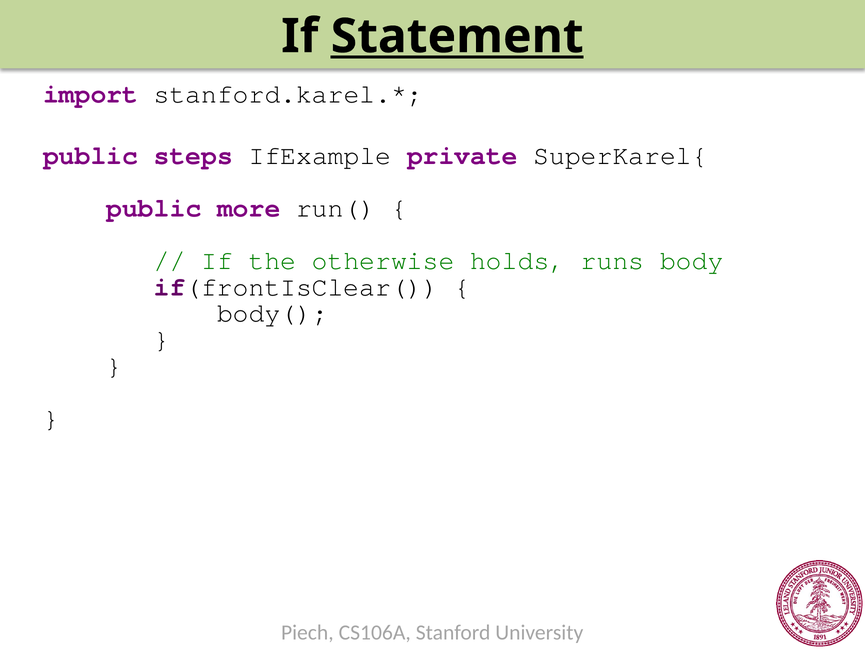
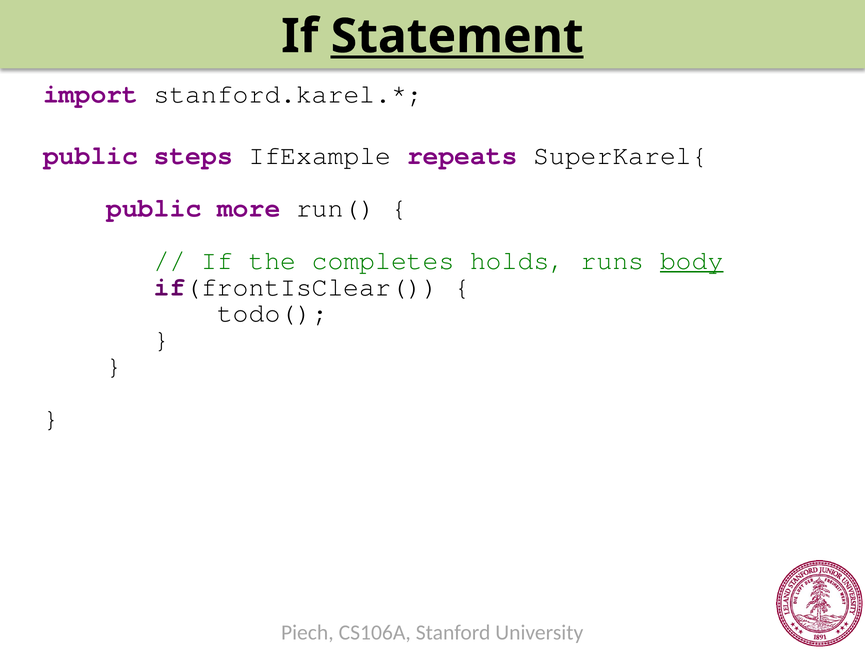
private: private -> repeats
otherwise: otherwise -> completes
body underline: none -> present
body(: body( -> todo(
